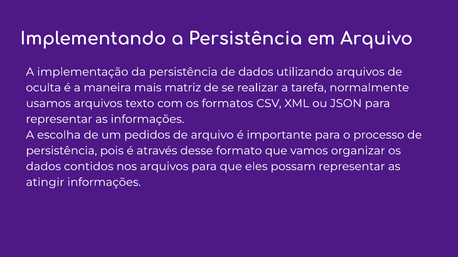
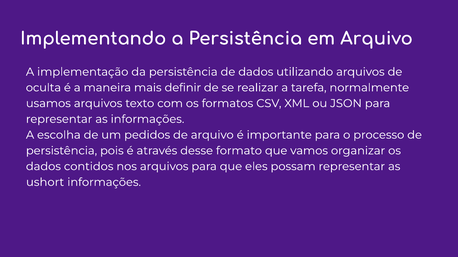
matriz: matriz -> definir
atingir: atingir -> ushort
